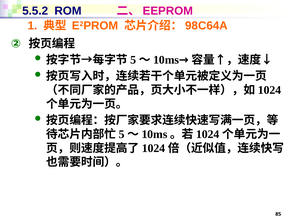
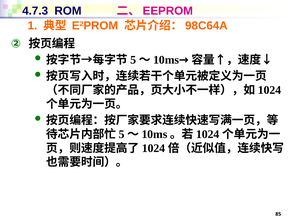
5.5.2: 5.5.2 -> 4.7.3
